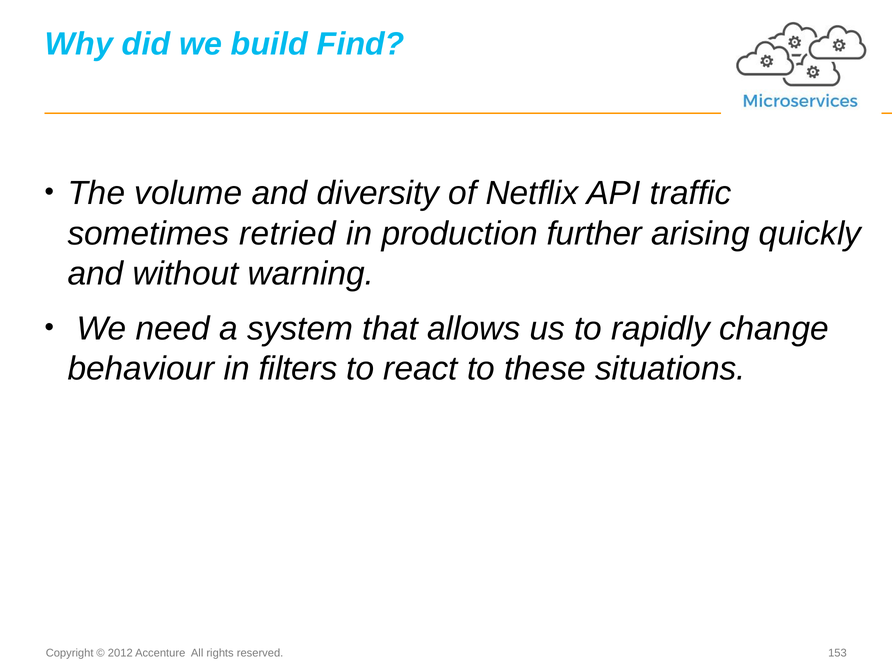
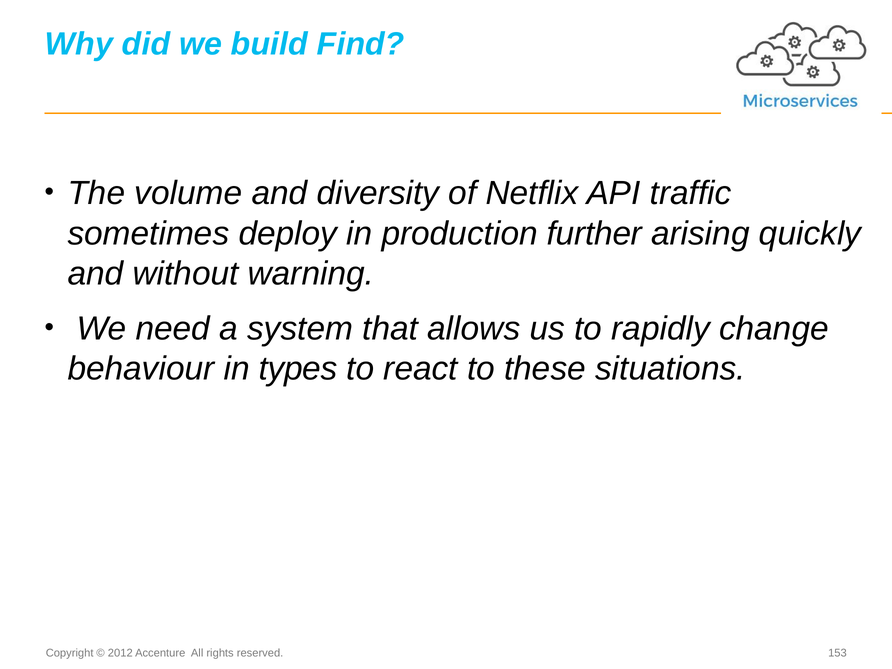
retried: retried -> deploy
filters: filters -> types
